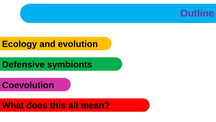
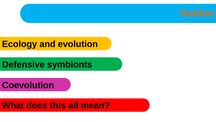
Outline colour: purple -> orange
